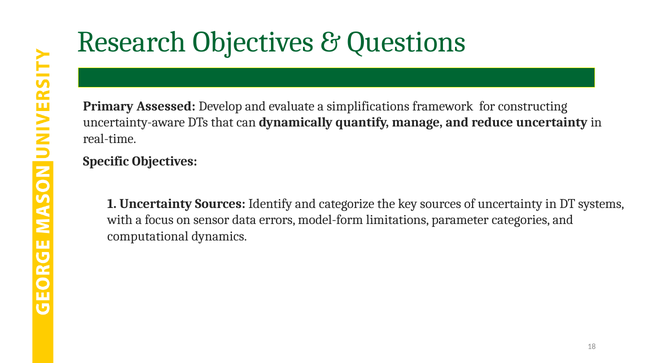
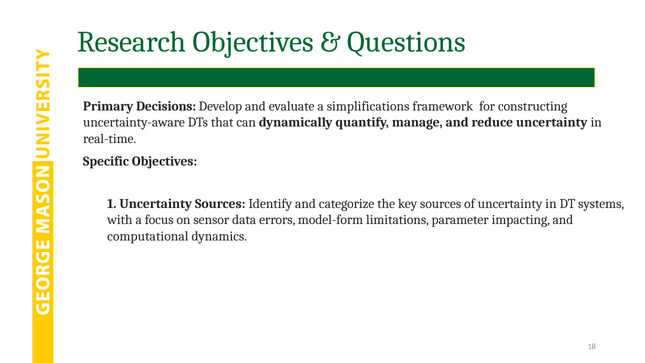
Assessed: Assessed -> Decisions
categories: categories -> impacting
